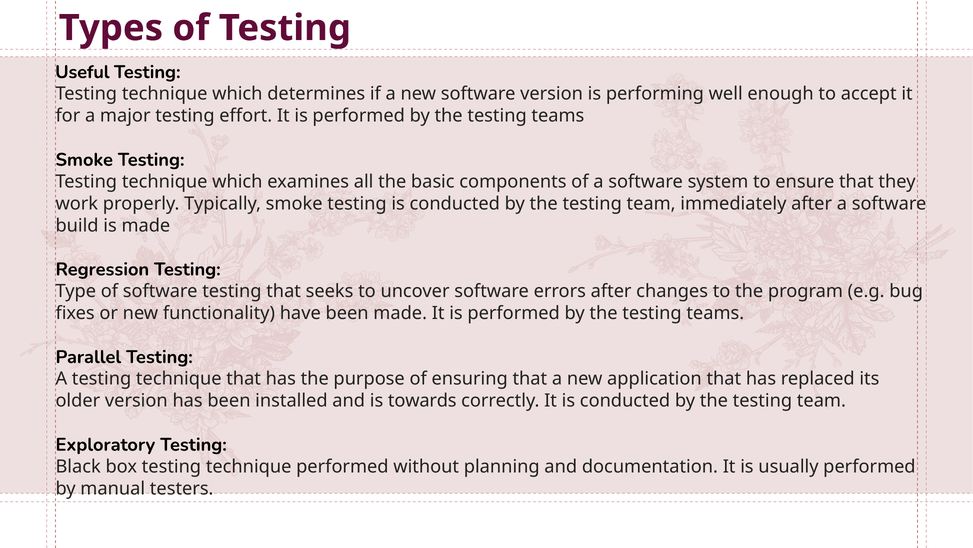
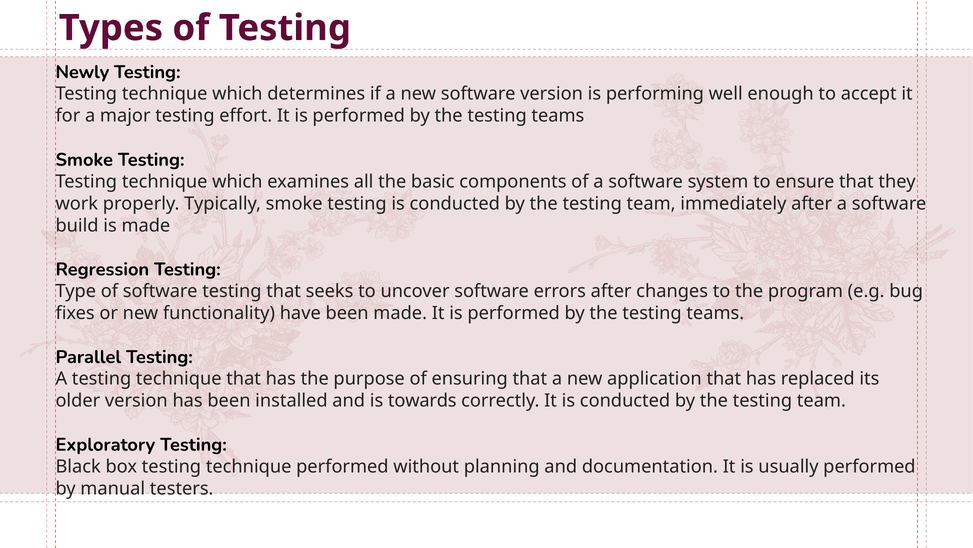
Useful: Useful -> Newly
